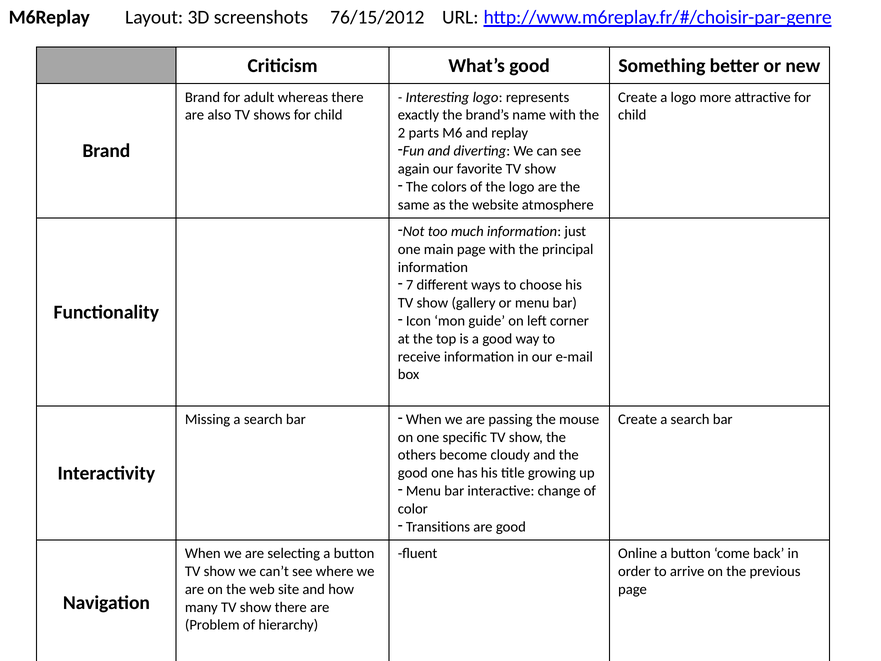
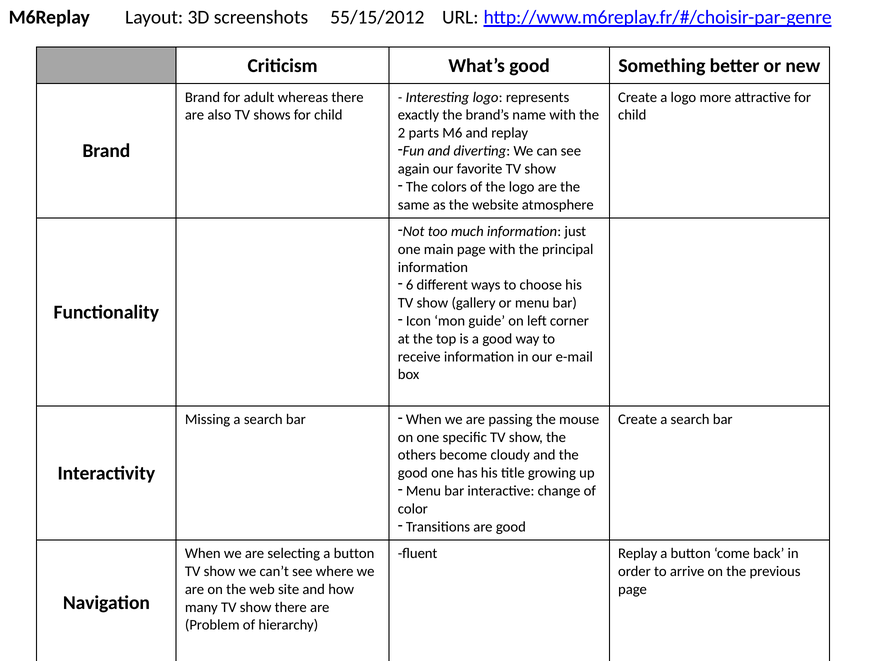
76/15/2012: 76/15/2012 -> 55/15/2012
7: 7 -> 6
fluent Online: Online -> Replay
